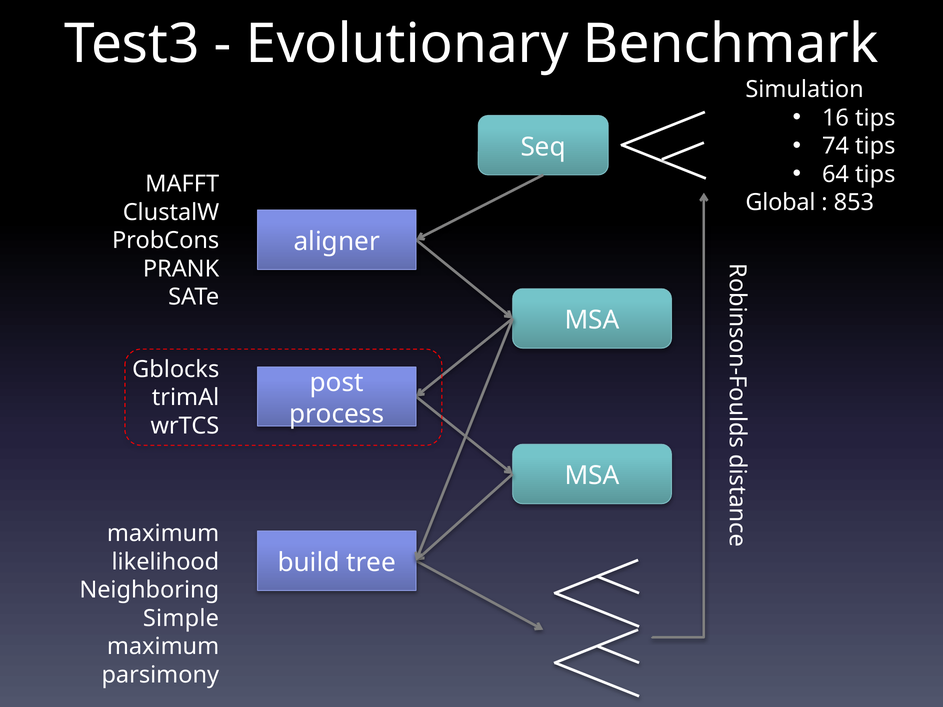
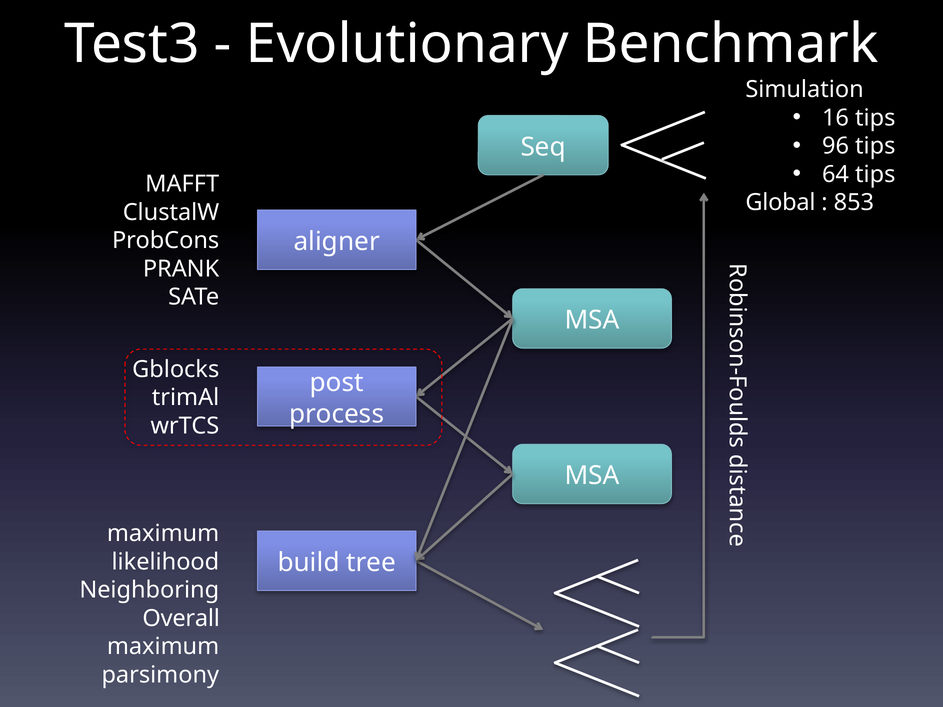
74: 74 -> 96
Simple: Simple -> Overall
